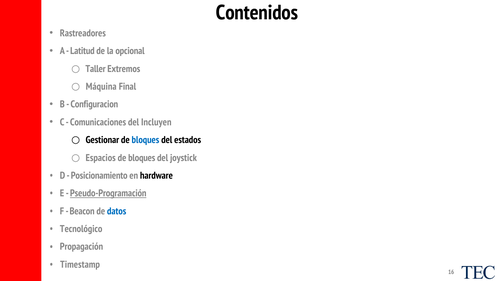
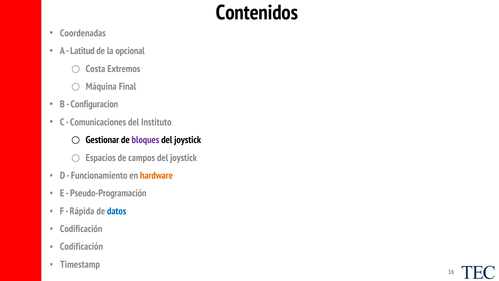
Rastreadores: Rastreadores -> Coordenadas
Taller: Taller -> Costa
Incluyen: Incluyen -> Instituto
bloques at (145, 140) colour: blue -> purple
estados at (188, 140): estados -> joystick
bloques at (142, 158): bloques -> campos
Posicionamiento: Posicionamiento -> Funcionamiento
hardware colour: black -> orange
Pseudo-Programación underline: present -> none
Beacon: Beacon -> Rápida
Tecnológico at (81, 229): Tecnológico -> Codificación
Propagación at (81, 246): Propagación -> Codificación
